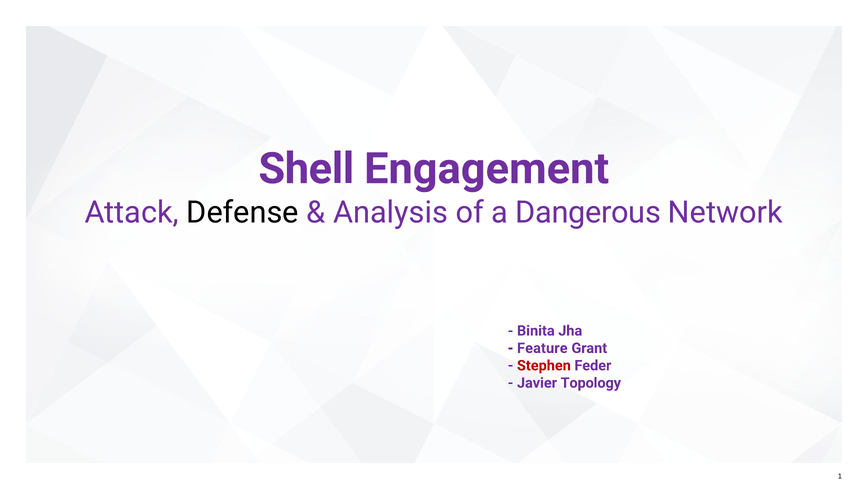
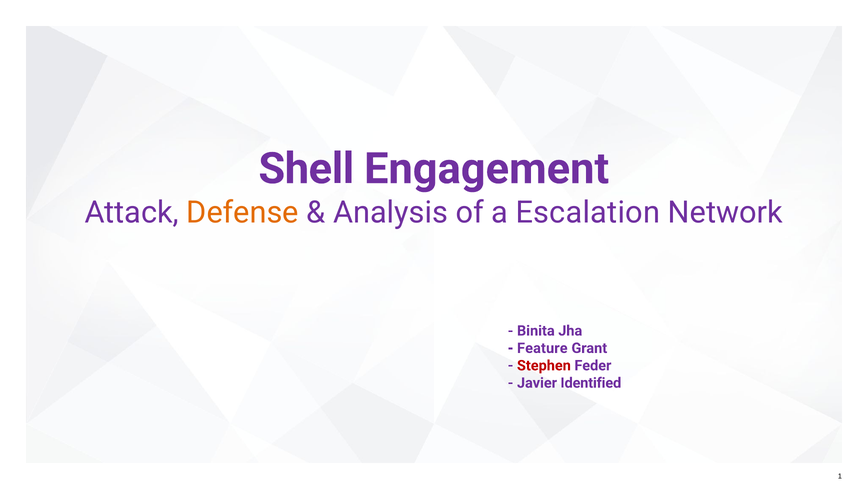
Defense colour: black -> orange
Dangerous: Dangerous -> Escalation
Topology: Topology -> Identified
